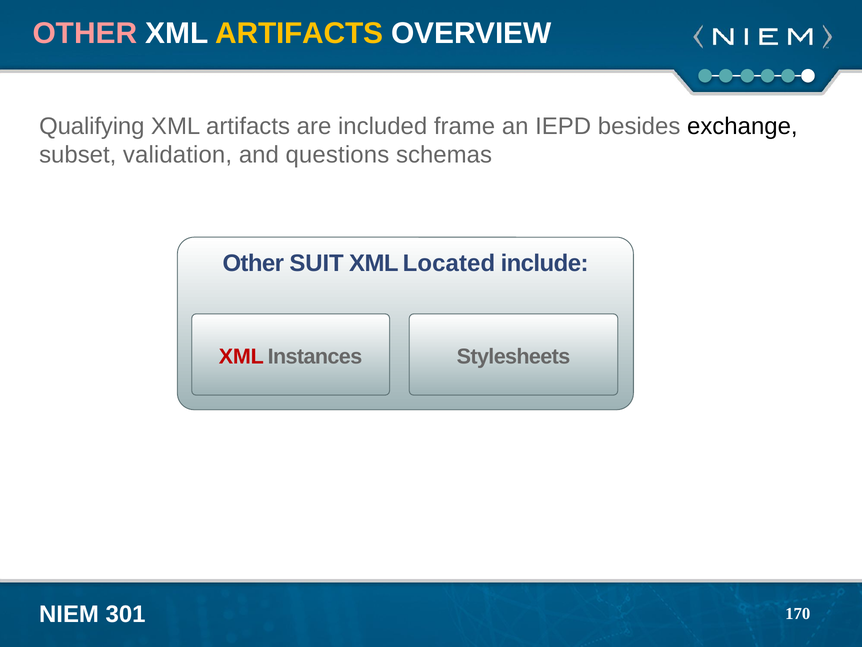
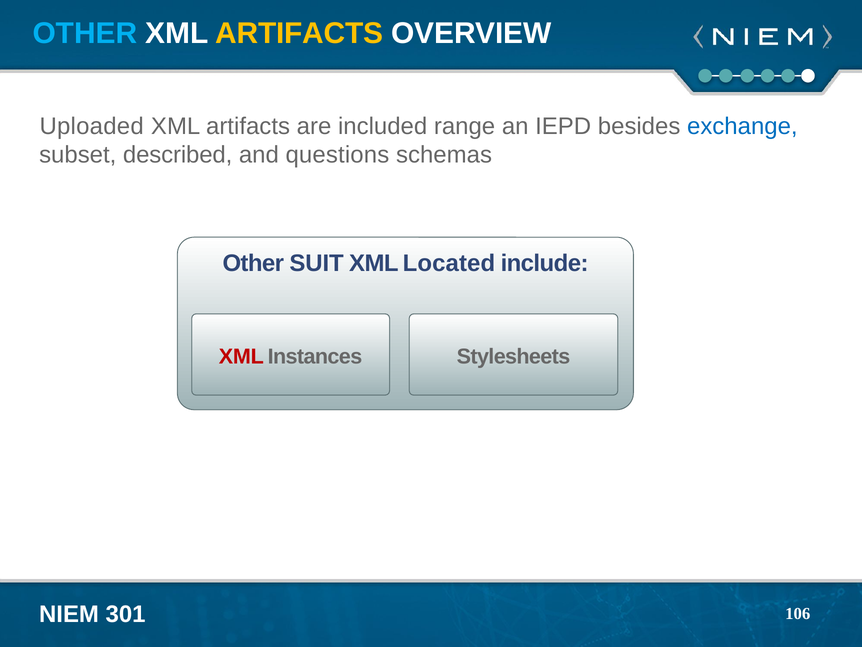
OTHER at (85, 33) colour: pink -> light blue
Qualifying: Qualifying -> Uploaded
frame: frame -> range
exchange colour: black -> blue
validation: validation -> described
170: 170 -> 106
